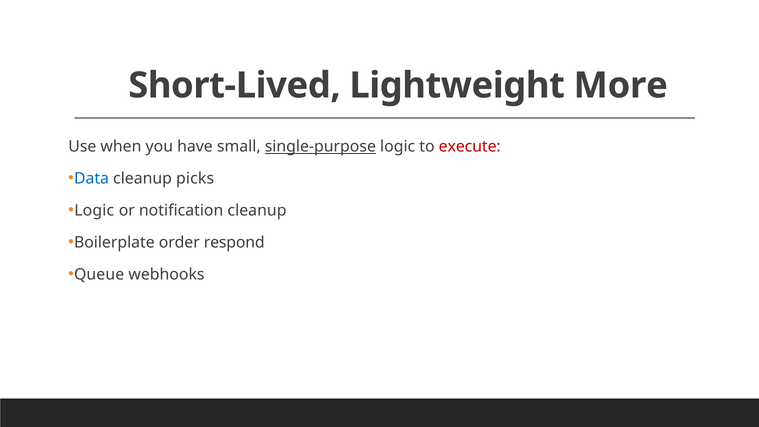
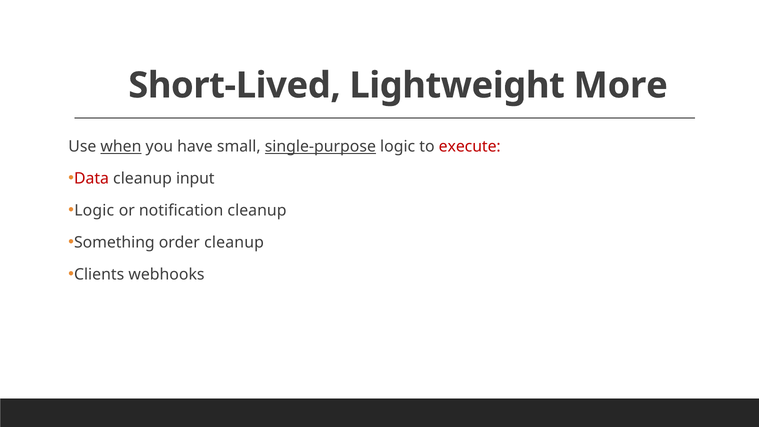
when underline: none -> present
Data colour: blue -> red
picks: picks -> input
Boilerplate: Boilerplate -> Something
order respond: respond -> cleanup
Queue: Queue -> Clients
